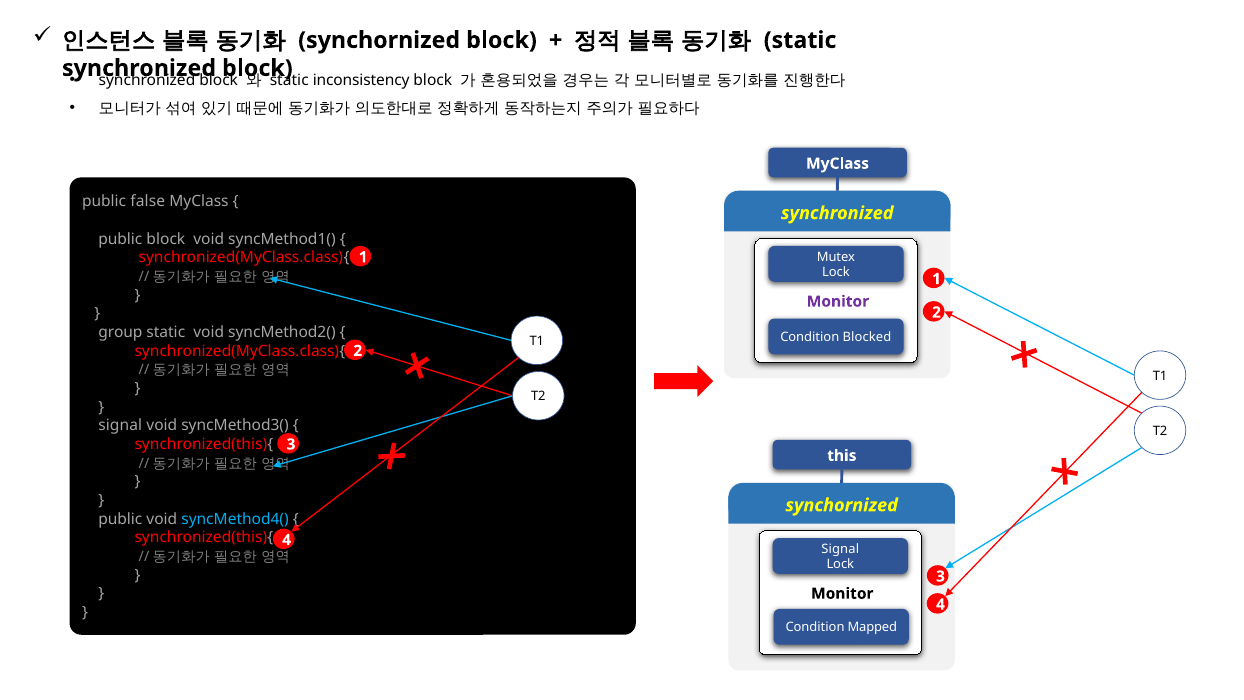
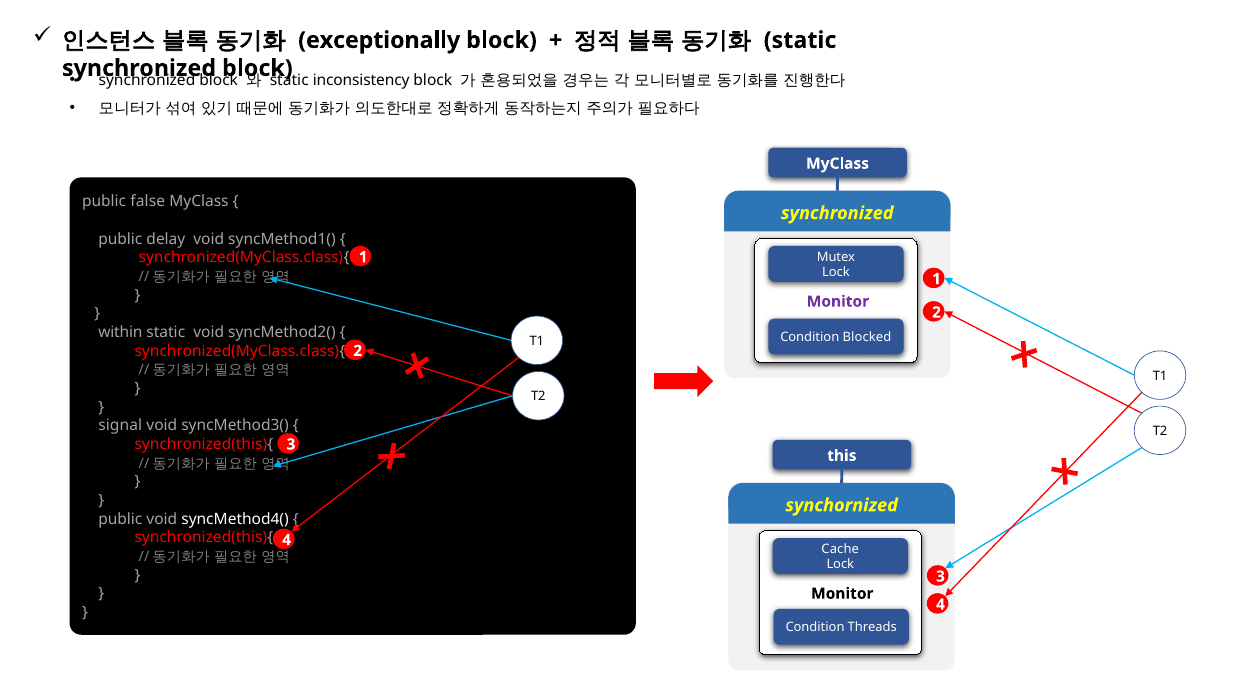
synchornized at (379, 40): synchornized -> exceptionally
public block: block -> delay
group: group -> within
syncMethod4( colour: light blue -> white
Signal at (840, 549): Signal -> Cache
Mapped: Mapped -> Threads
